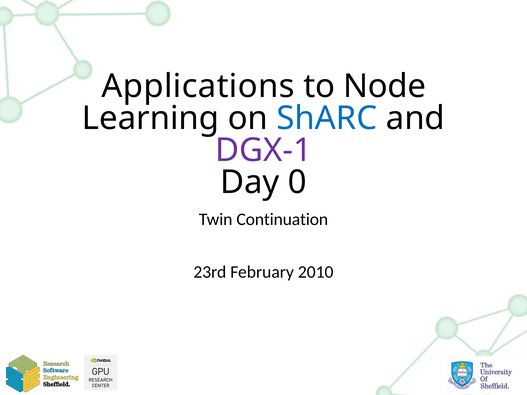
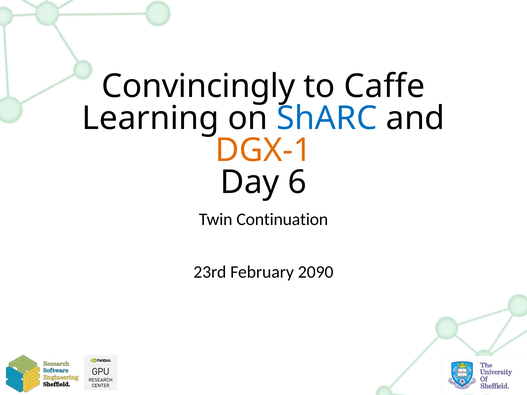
Applications: Applications -> Convincingly
Node: Node -> Caffe
DGX-1 colour: purple -> orange
0: 0 -> 6
2010: 2010 -> 2090
